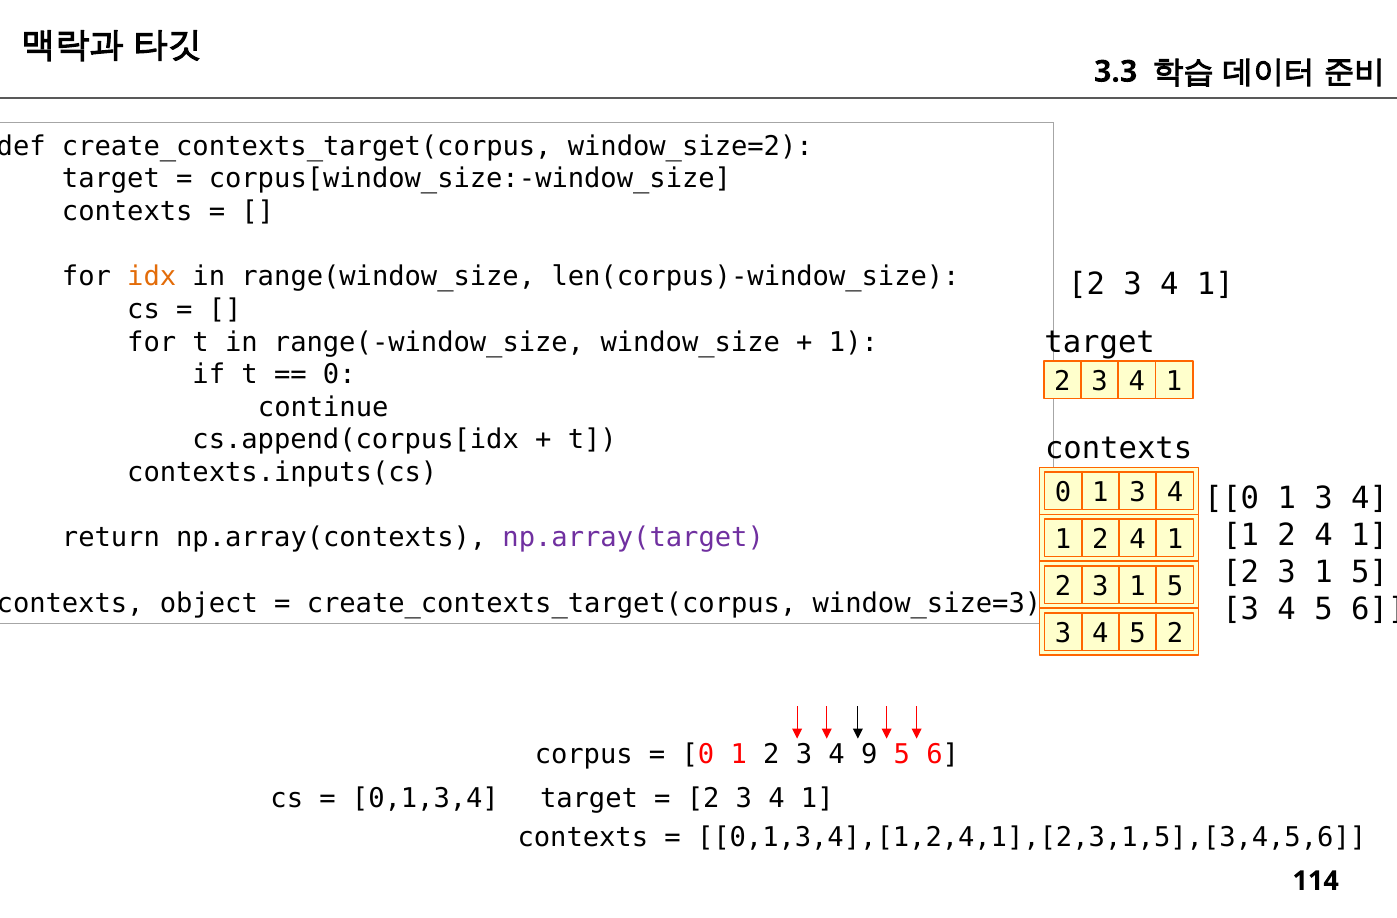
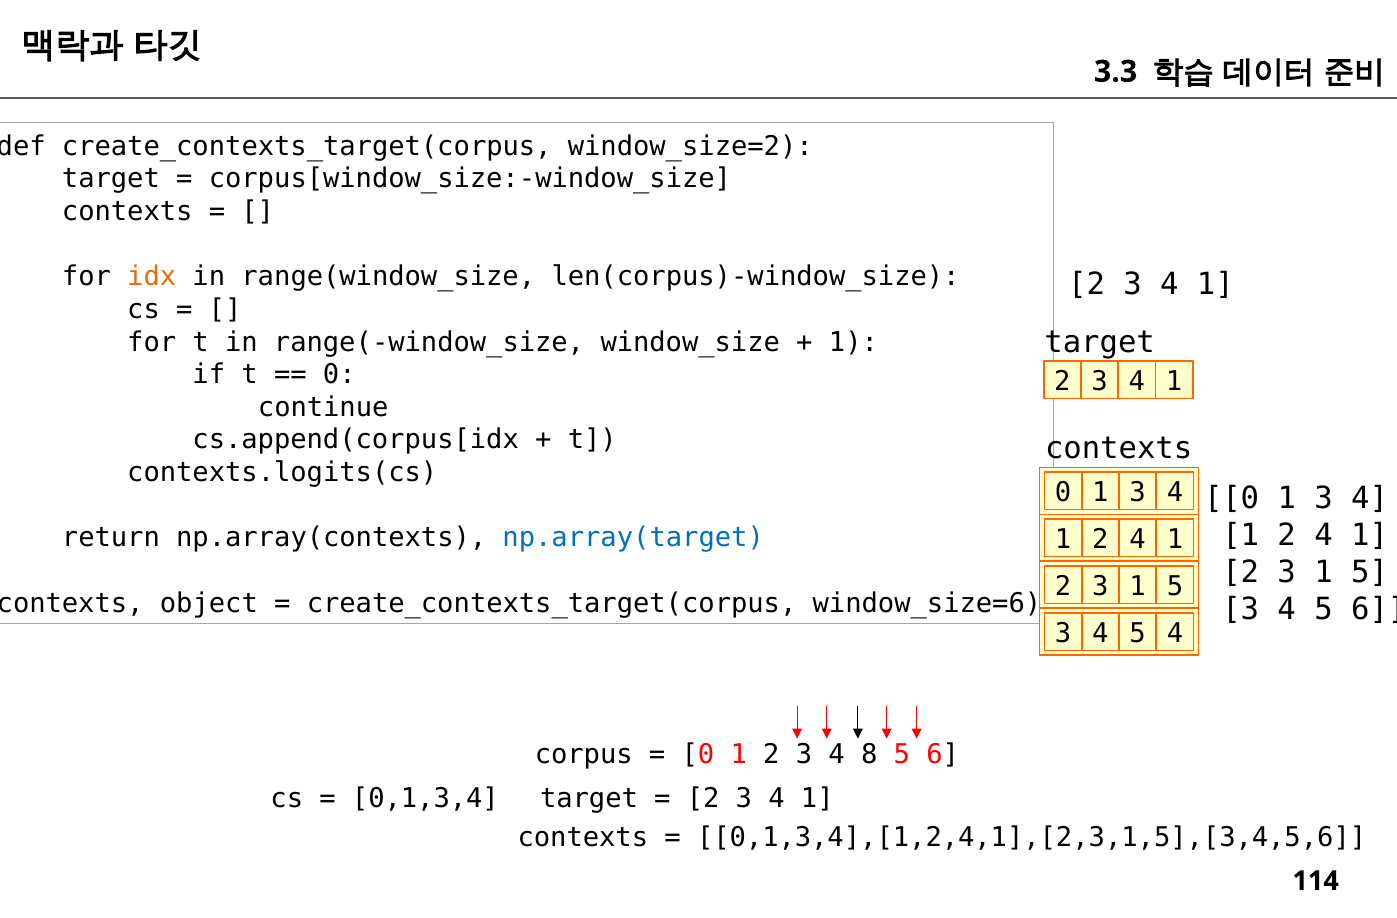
contexts.inputs(cs: contexts.inputs(cs -> contexts.logits(cs
np.array(target colour: purple -> blue
window_size=3: window_size=3 -> window_size=6
5 2: 2 -> 4
9: 9 -> 8
